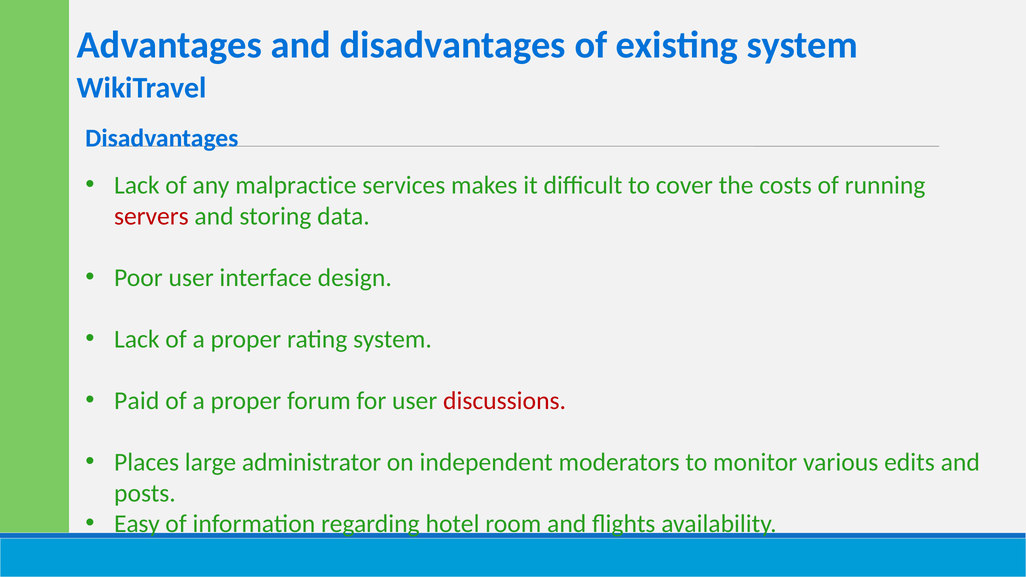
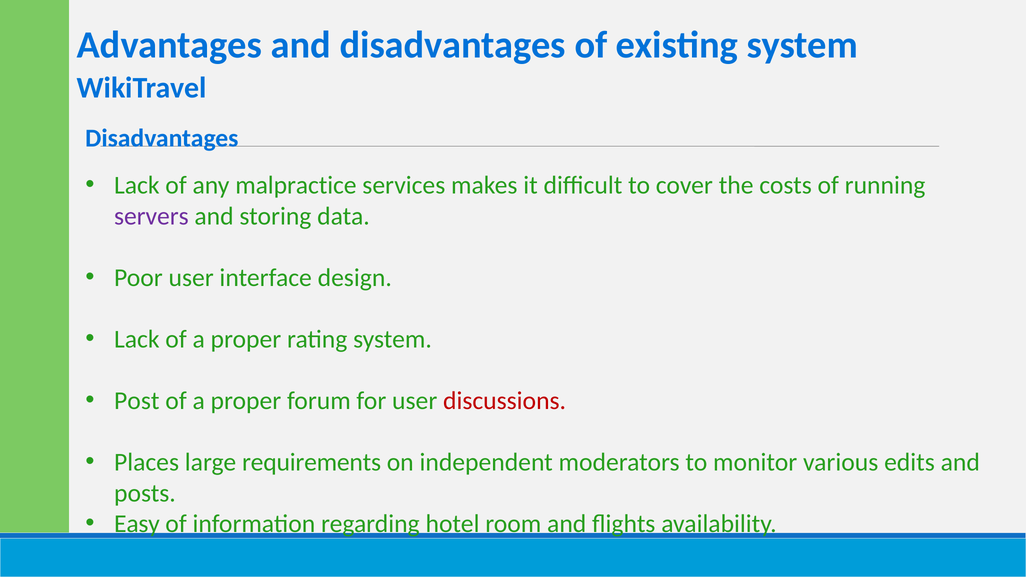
servers colour: red -> purple
Paid: Paid -> Post
administrator: administrator -> requirements
